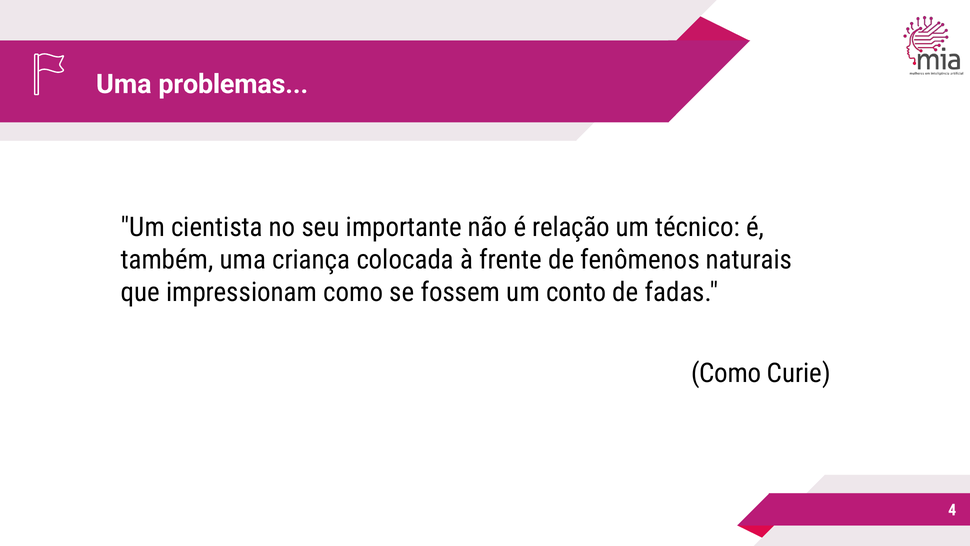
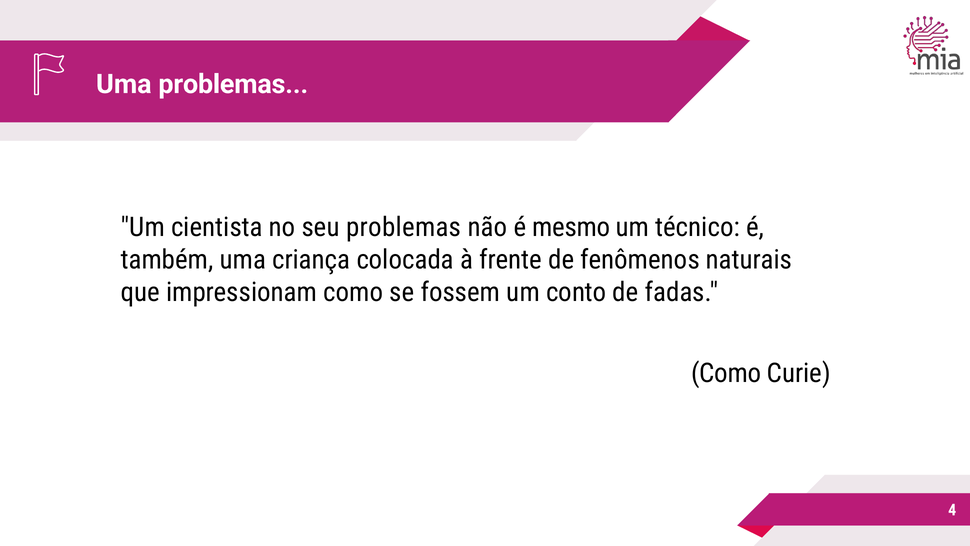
seu importante: importante -> problemas
relação: relação -> mesmo
